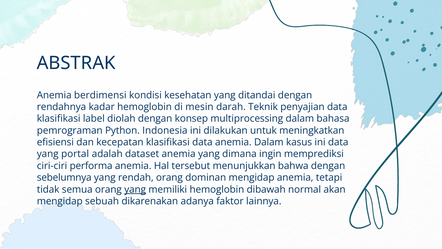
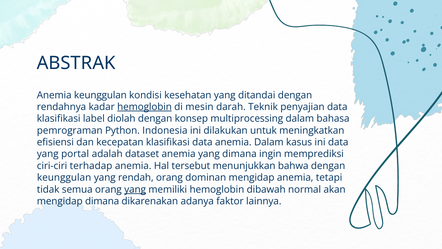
Anemia berdimensi: berdimensi -> keunggulan
hemoglobin at (145, 107) underline: none -> present
performa: performa -> terhadap
sebelumnya at (64, 177): sebelumnya -> keunggulan
mengidap sebuah: sebuah -> dimana
